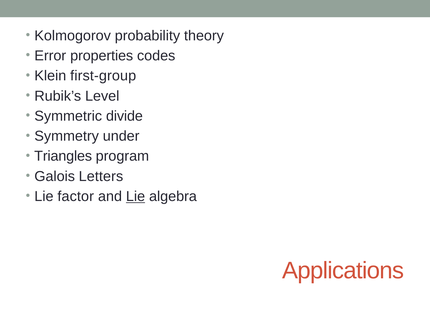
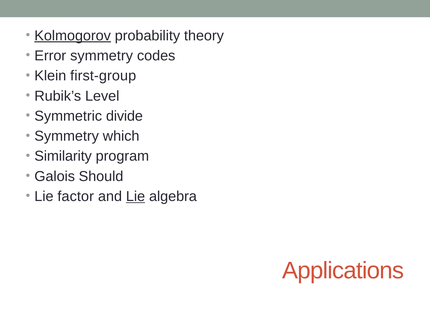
Kolmogorov underline: none -> present
Error properties: properties -> symmetry
under: under -> which
Triangles: Triangles -> Similarity
Letters: Letters -> Should
